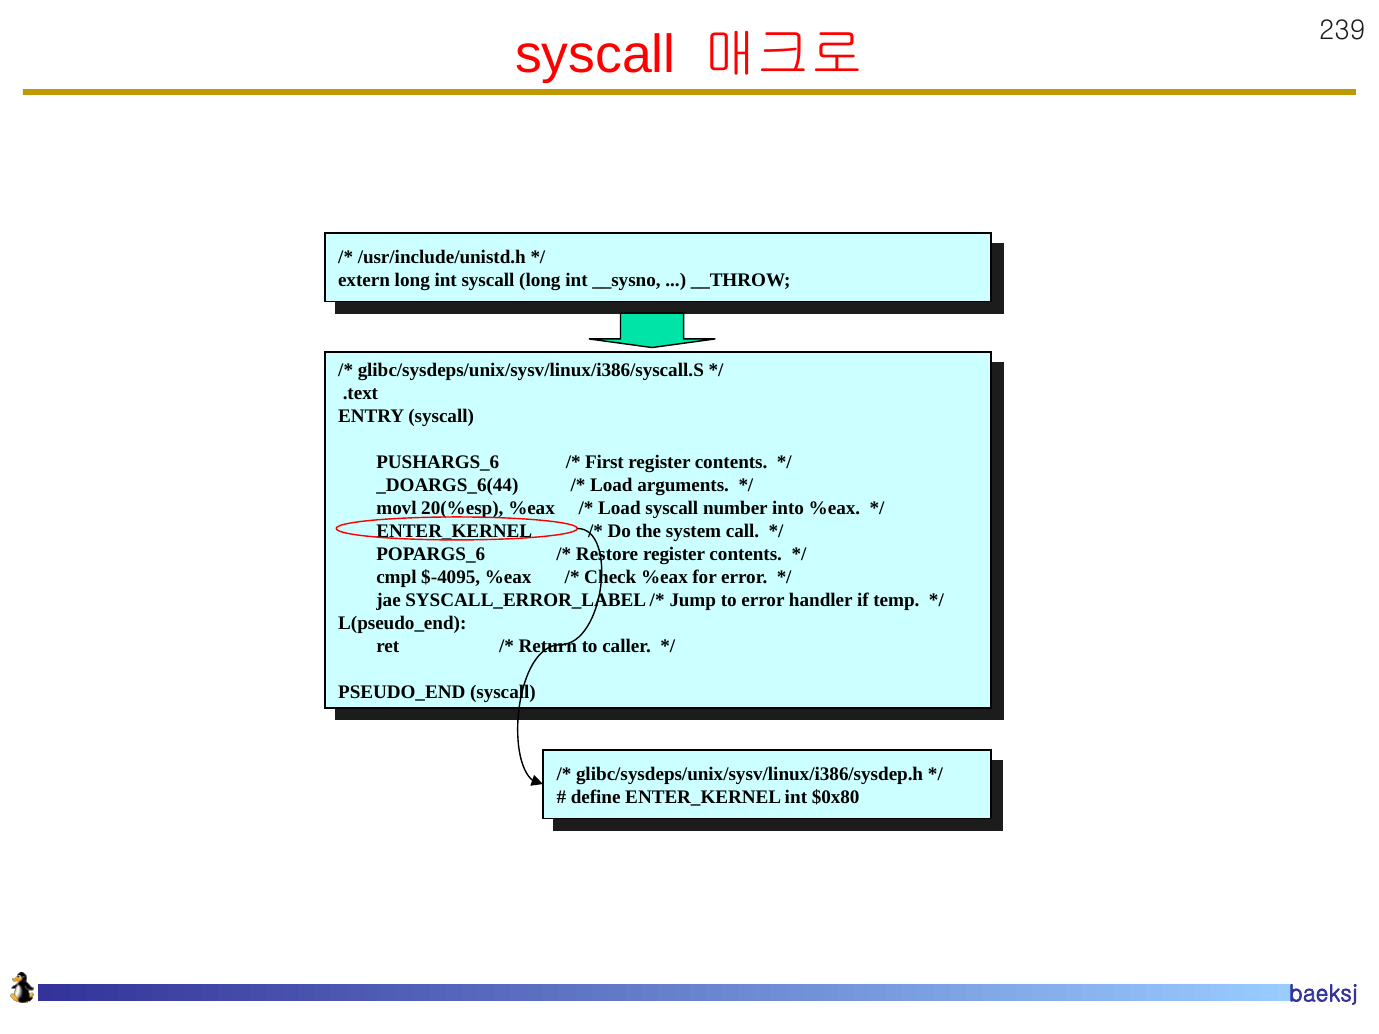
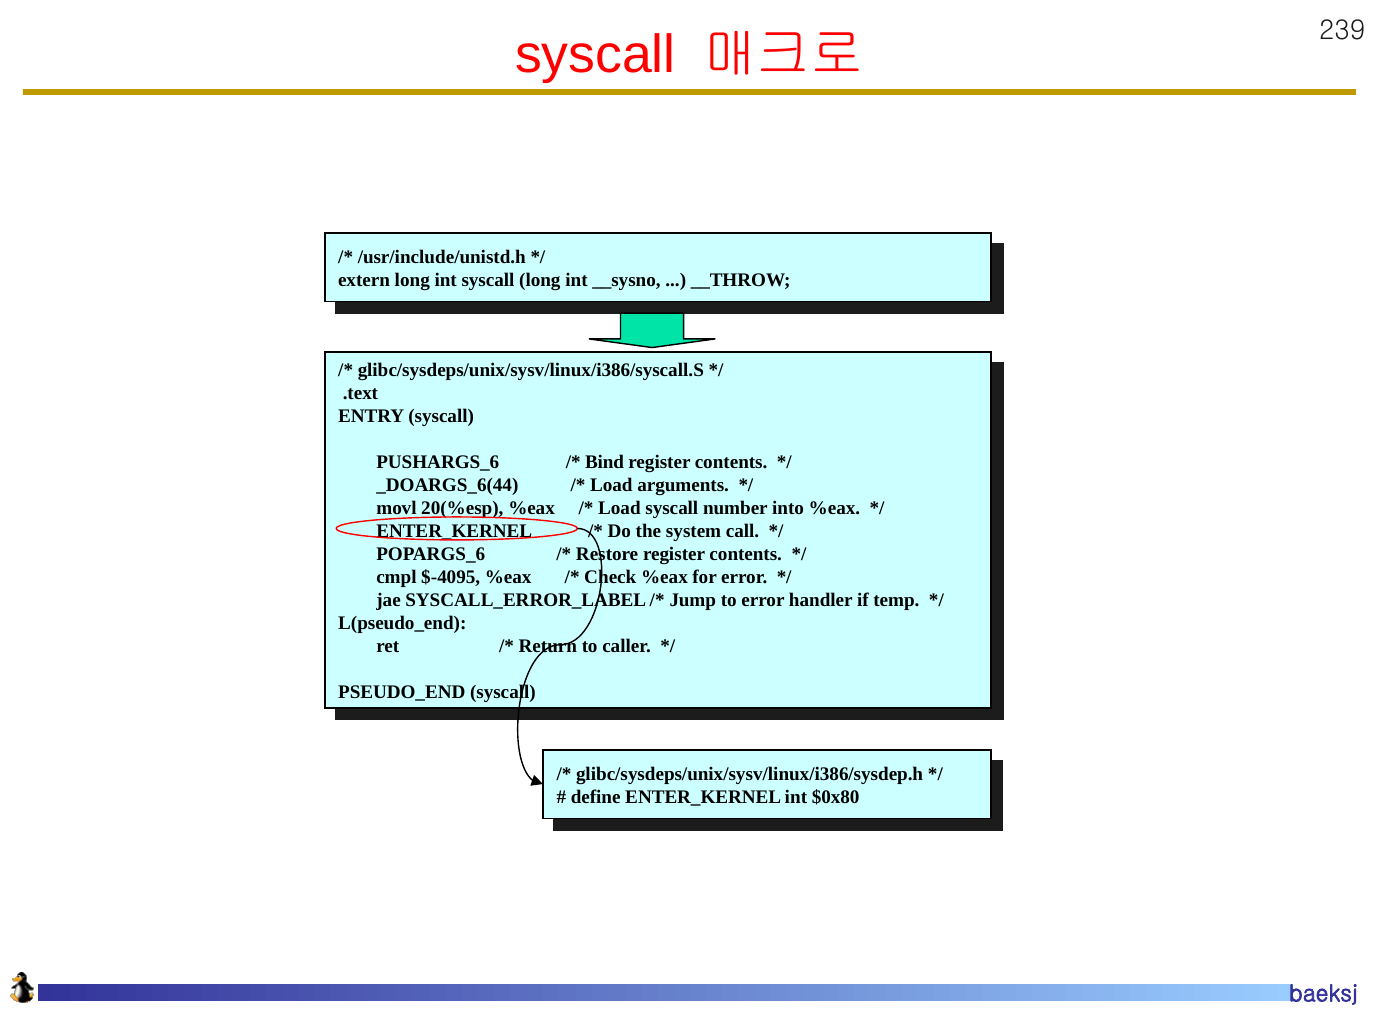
First: First -> Bind
